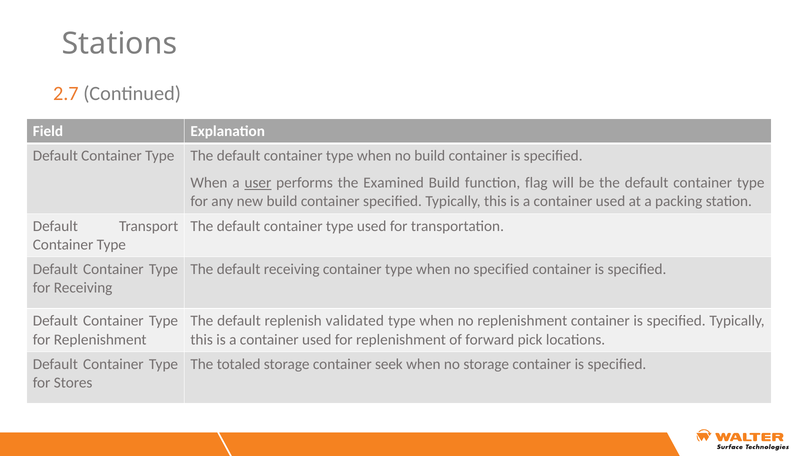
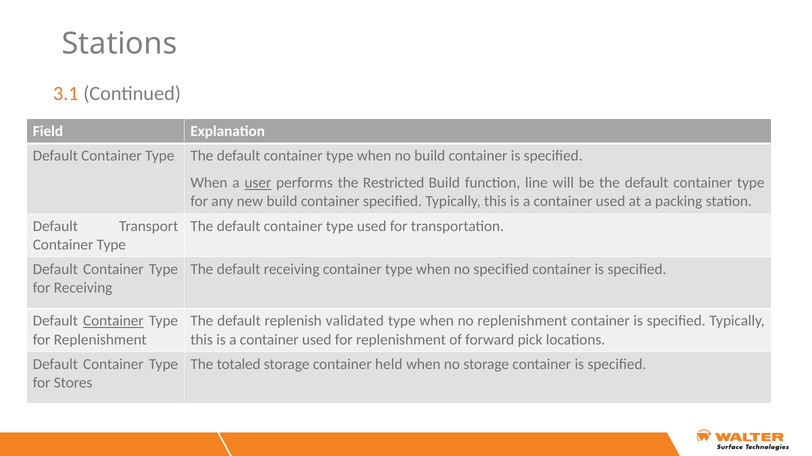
2.7: 2.7 -> 3.1
Examined: Examined -> Restricted
flag: flag -> line
Container at (113, 322) underline: none -> present
seek: seek -> held
